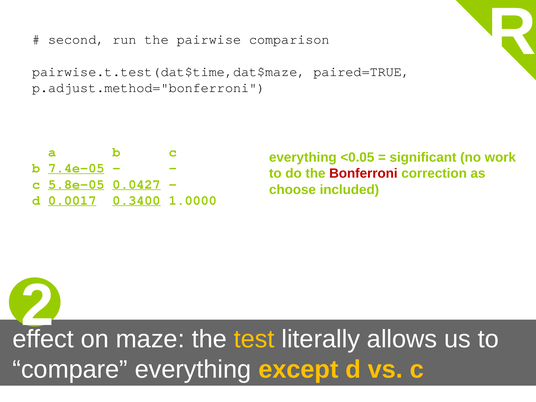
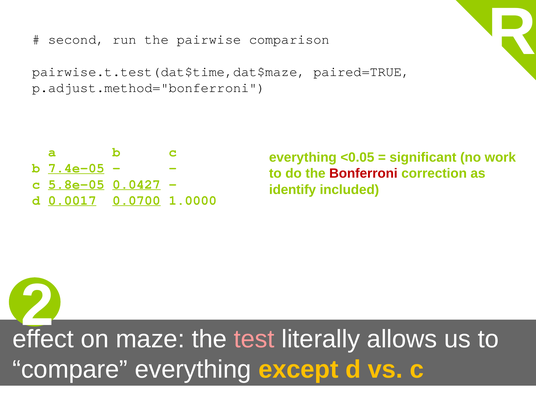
choose: choose -> identify
0.3400: 0.3400 -> 0.0700
test colour: yellow -> pink
